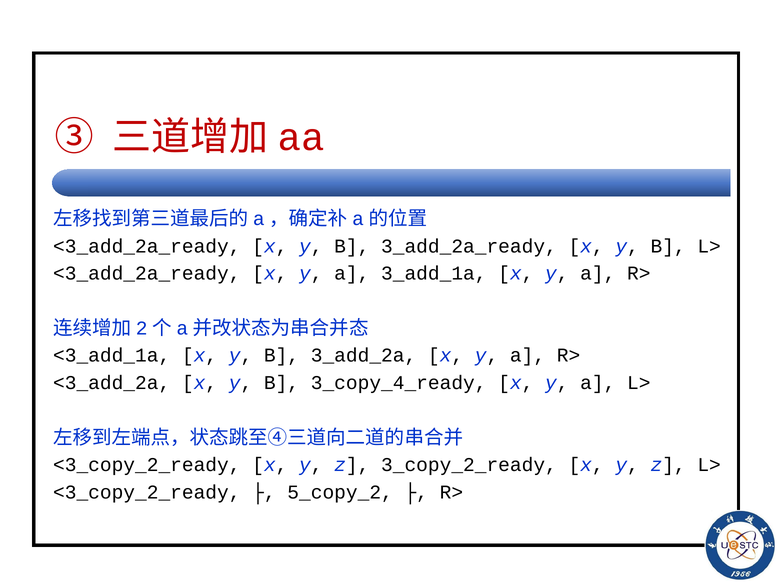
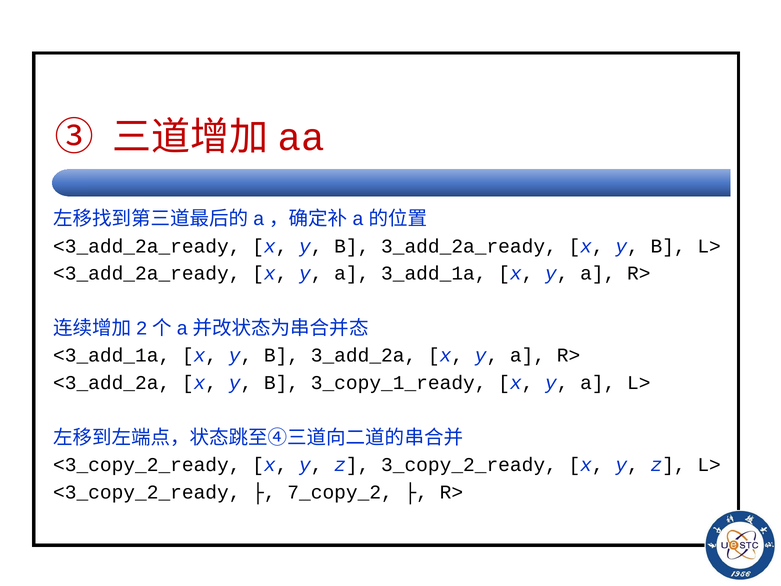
3_copy_4_ready: 3_copy_4_ready -> 3_copy_1_ready
5_copy_2: 5_copy_2 -> 7_copy_2
